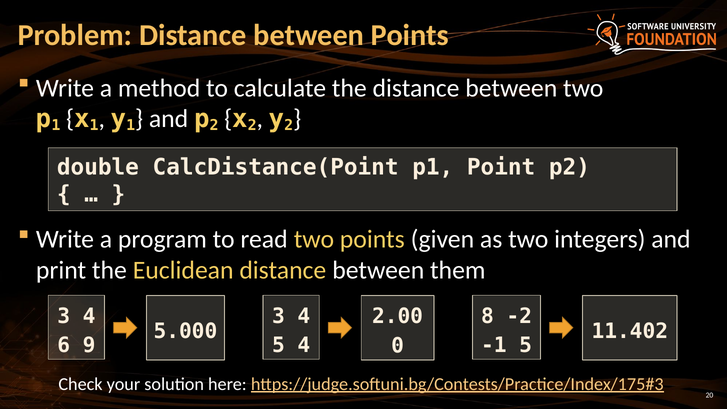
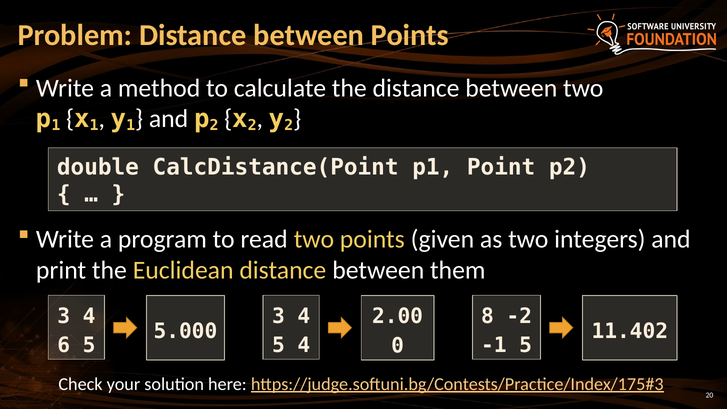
6 9: 9 -> 5
